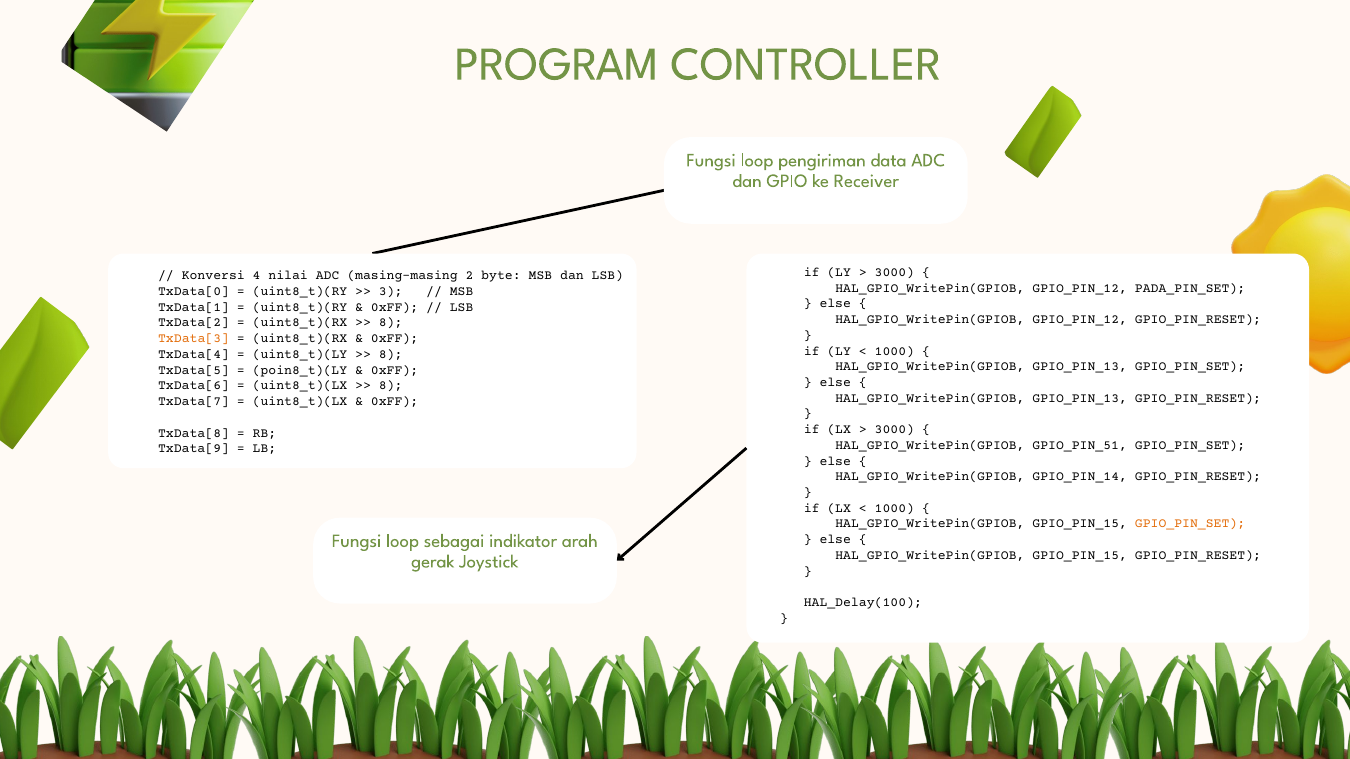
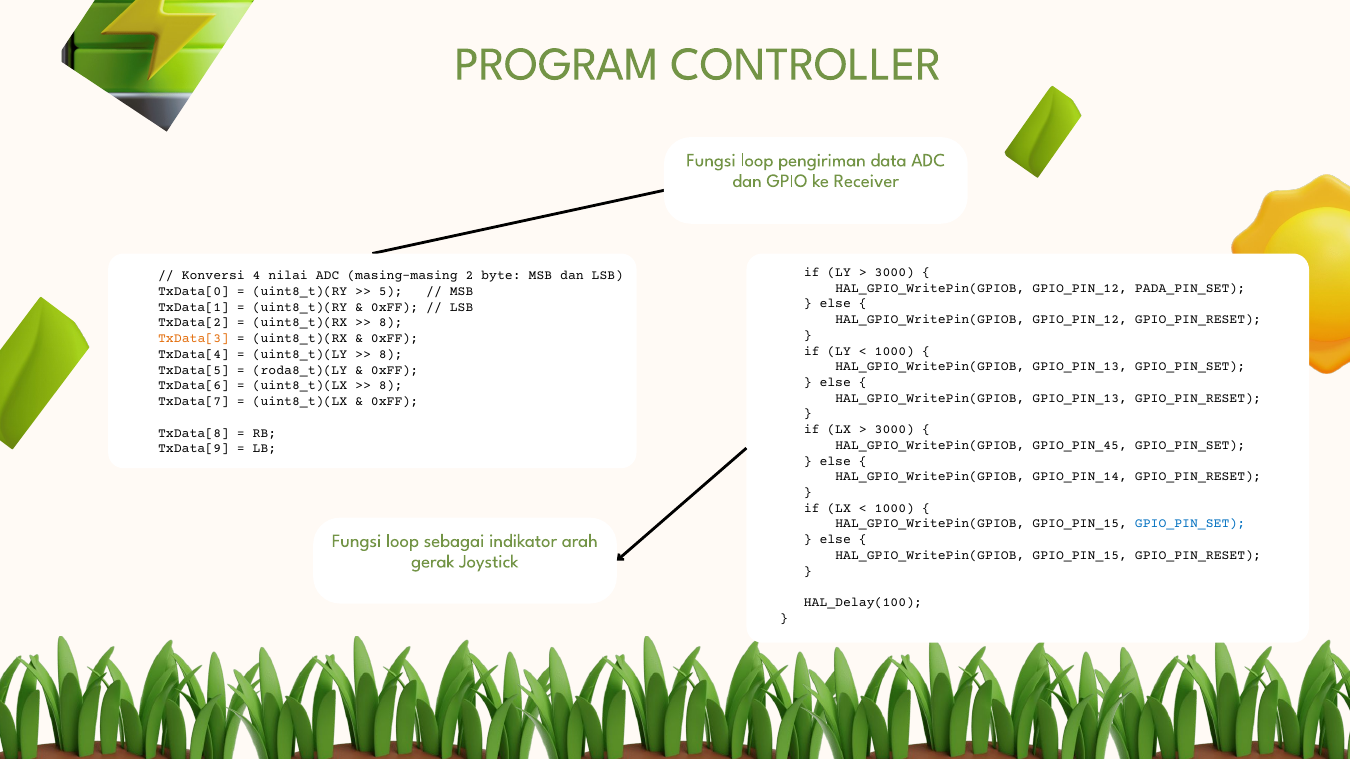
3: 3 -> 5
poin8_t)(LY: poin8_t)(LY -> roda8_t)(LY
GPIO_PIN_51: GPIO_PIN_51 -> GPIO_PIN_45
GPIO_PIN_SET at (1190, 524) colour: orange -> blue
